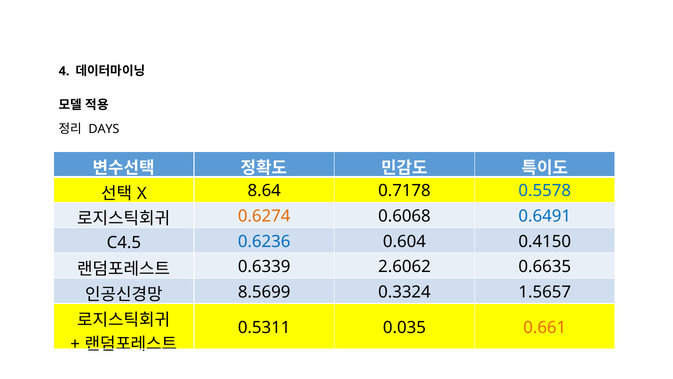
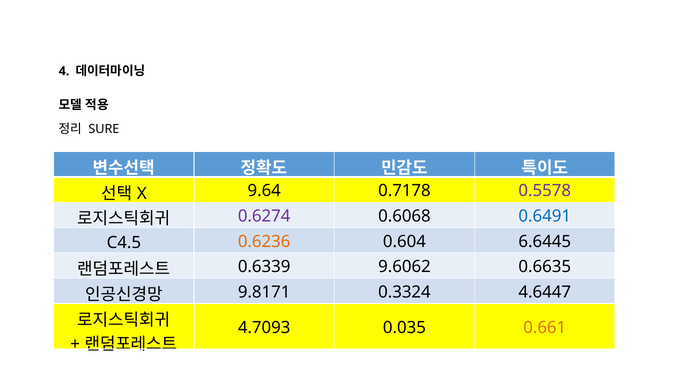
DAYS: DAYS -> SURE
8.64: 8.64 -> 9.64
0.5578 colour: blue -> purple
0.6274 colour: orange -> purple
0.6236 colour: blue -> orange
0.4150: 0.4150 -> 6.6445
2.6062: 2.6062 -> 9.6062
8.5699: 8.5699 -> 9.8171
1.5657: 1.5657 -> 4.6447
0.5311: 0.5311 -> 4.7093
